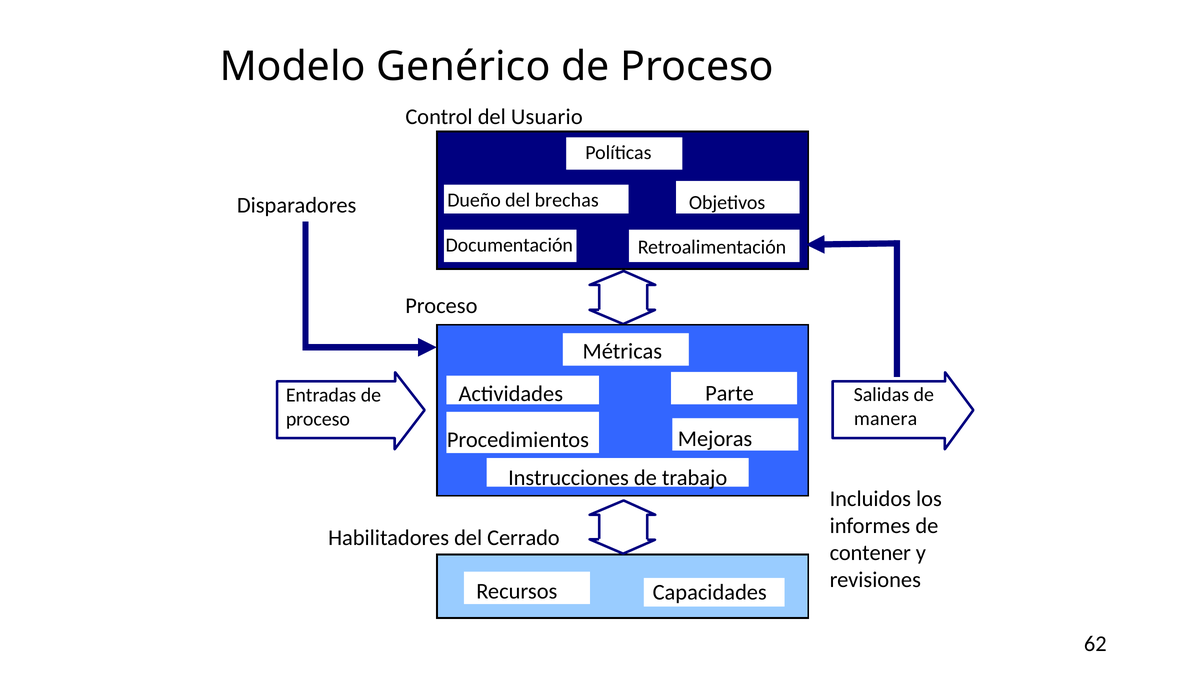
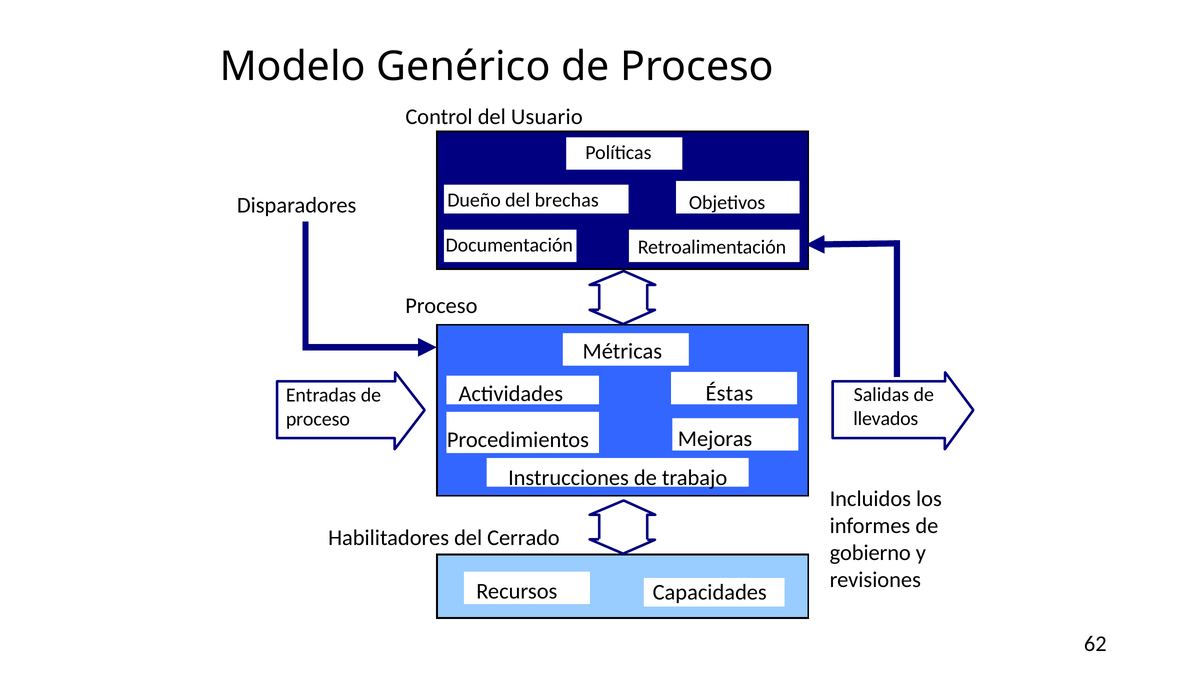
Parte: Parte -> Éstas
manera: manera -> llevados
contener: contener -> gobierno
